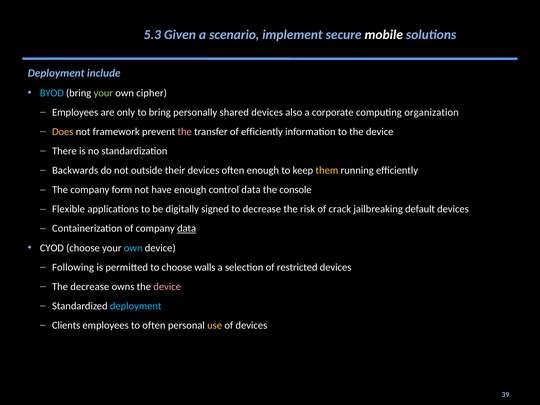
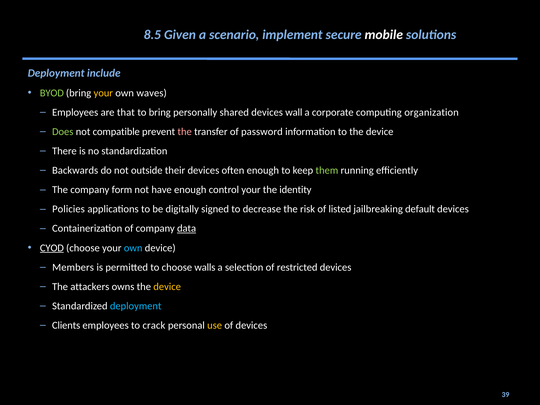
5.3: 5.3 -> 8.5
BYOD colour: light blue -> light green
your at (103, 93) colour: light green -> yellow
cipher: cipher -> waves
only: only -> that
also: also -> wall
Does colour: yellow -> light green
framework: framework -> compatible
of efficiently: efficiently -> password
them colour: yellow -> light green
control data: data -> your
console: console -> identity
Flexible: Flexible -> Policies
crack: crack -> listed
CYOD underline: none -> present
Following: Following -> Members
The decrease: decrease -> attackers
device at (167, 287) colour: pink -> yellow
to often: often -> crack
